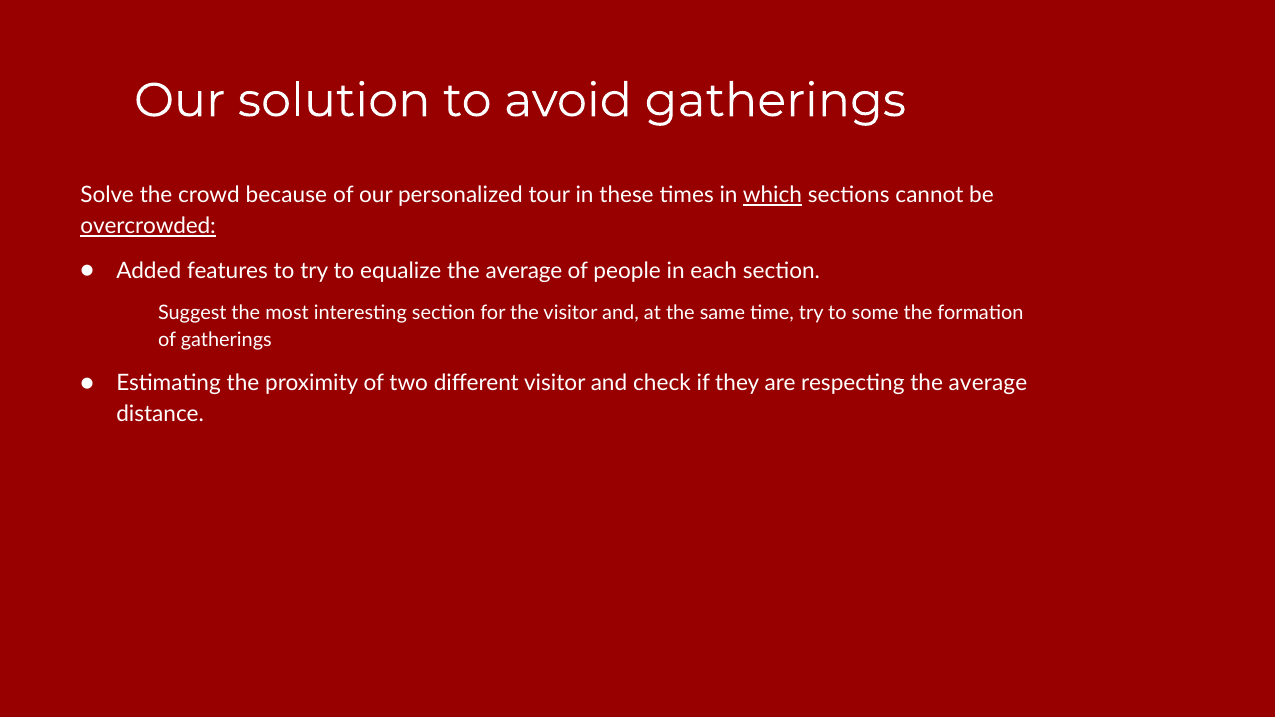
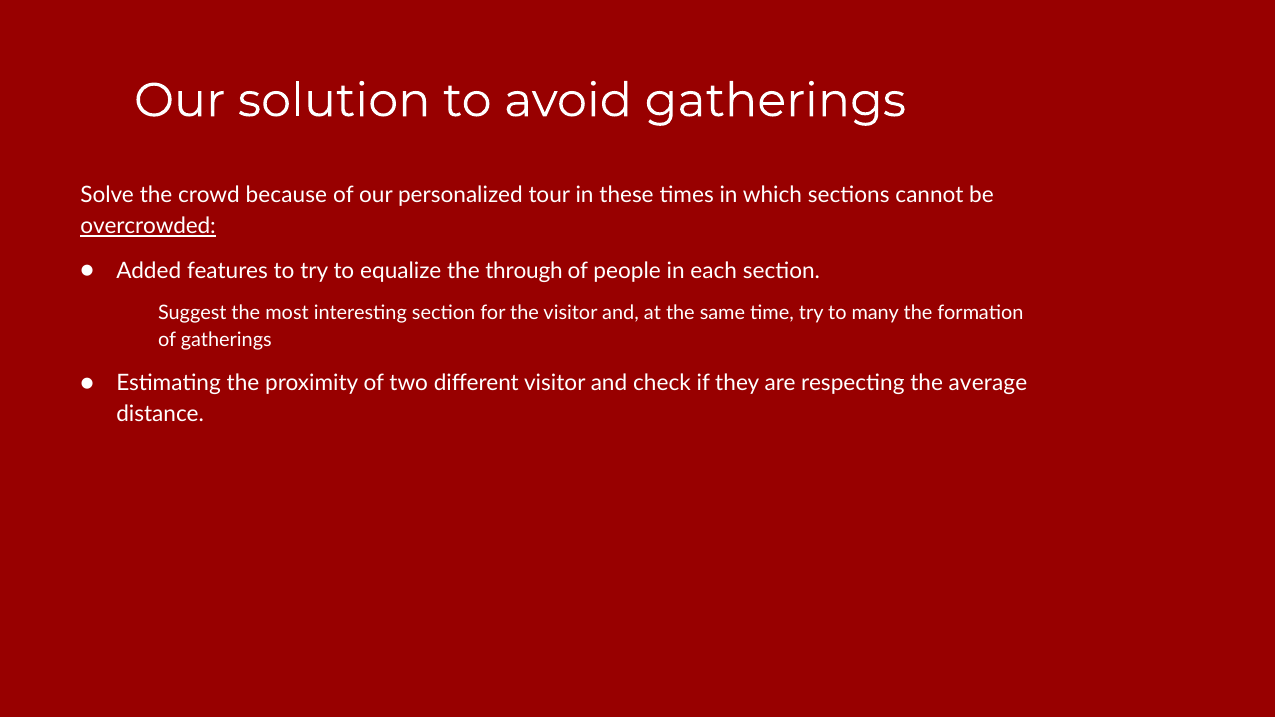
which underline: present -> none
equalize the average: average -> through
some: some -> many
